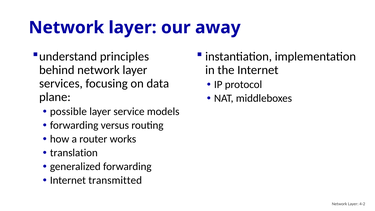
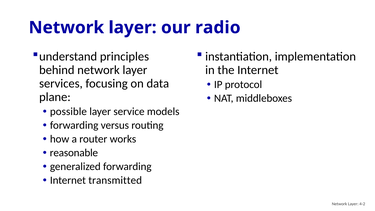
away: away -> radio
translation: translation -> reasonable
